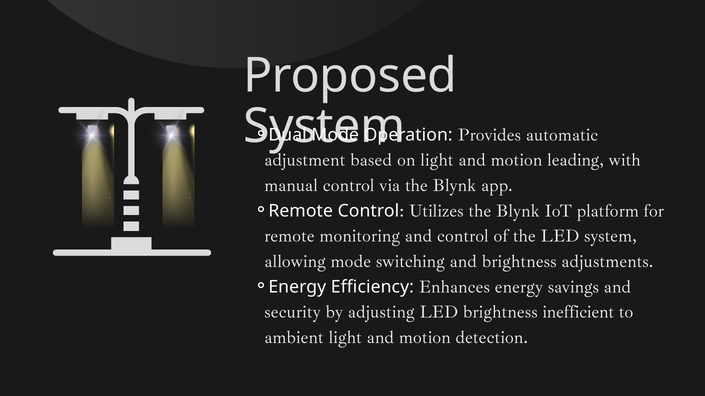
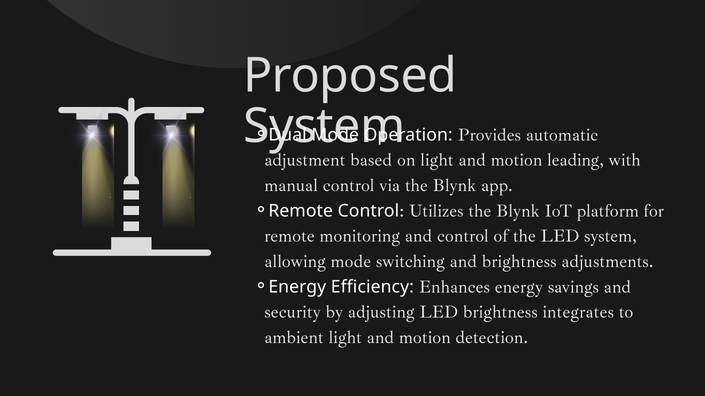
inefficient: inefficient -> integrates
